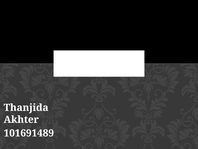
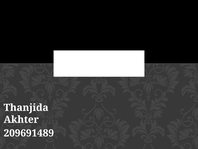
101691489: 101691489 -> 209691489
